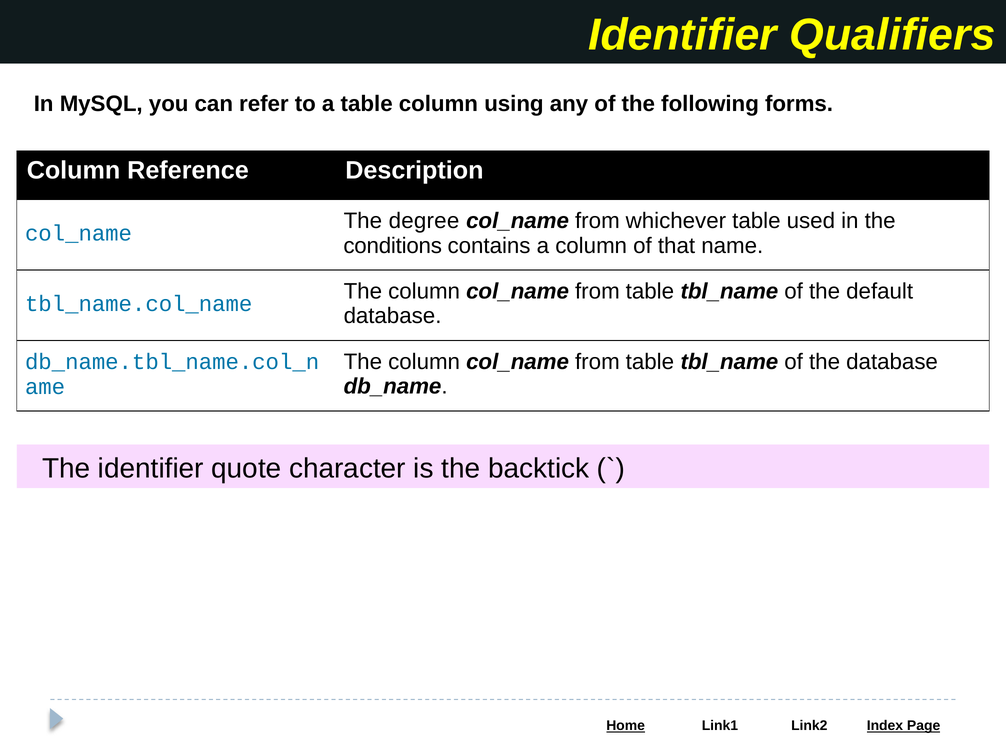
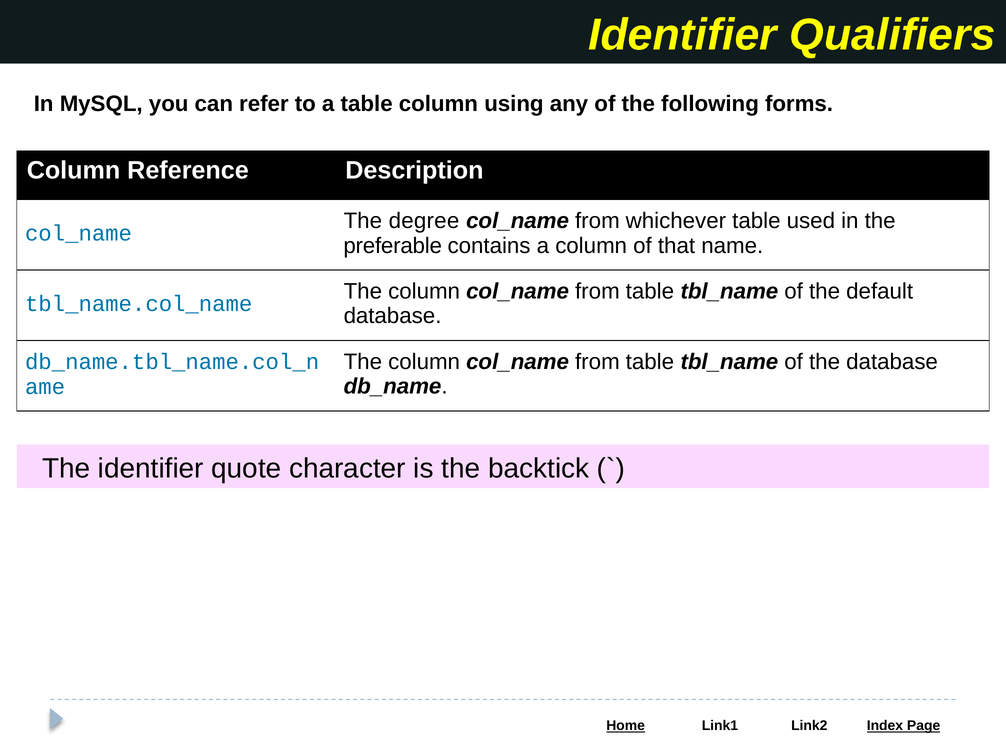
conditions: conditions -> preferable
